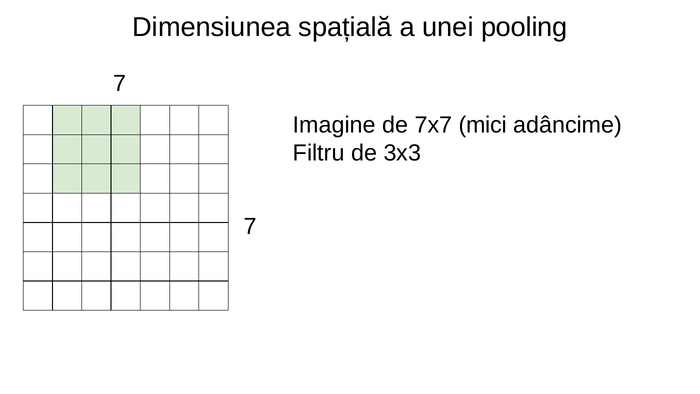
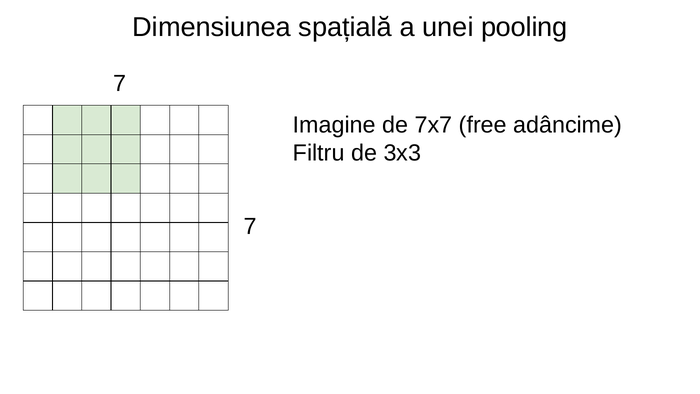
mici: mici -> free
